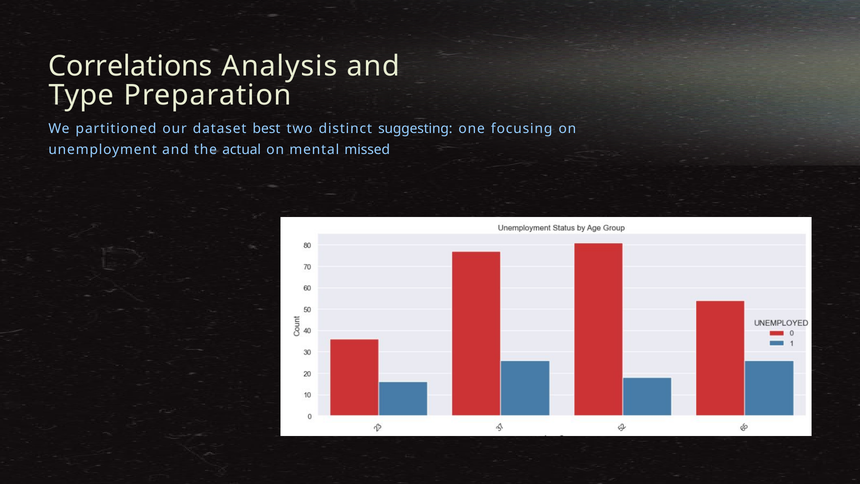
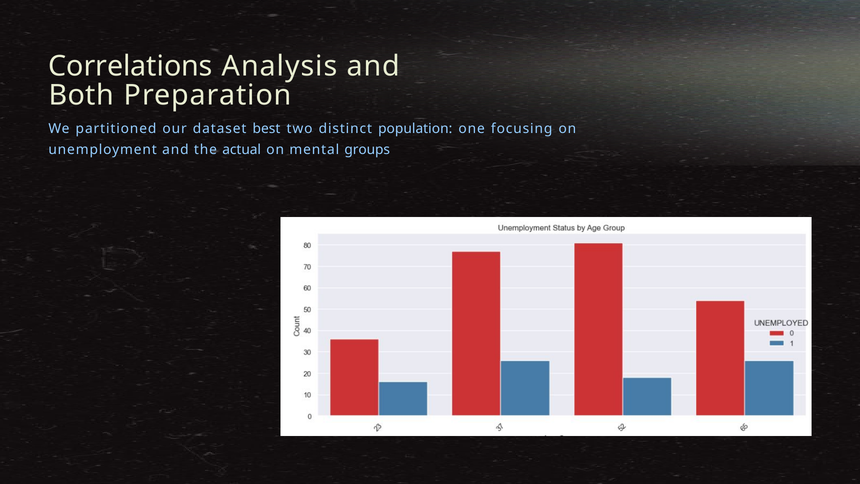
Type: Type -> Both
suggesting: suggesting -> population
missed: missed -> groups
